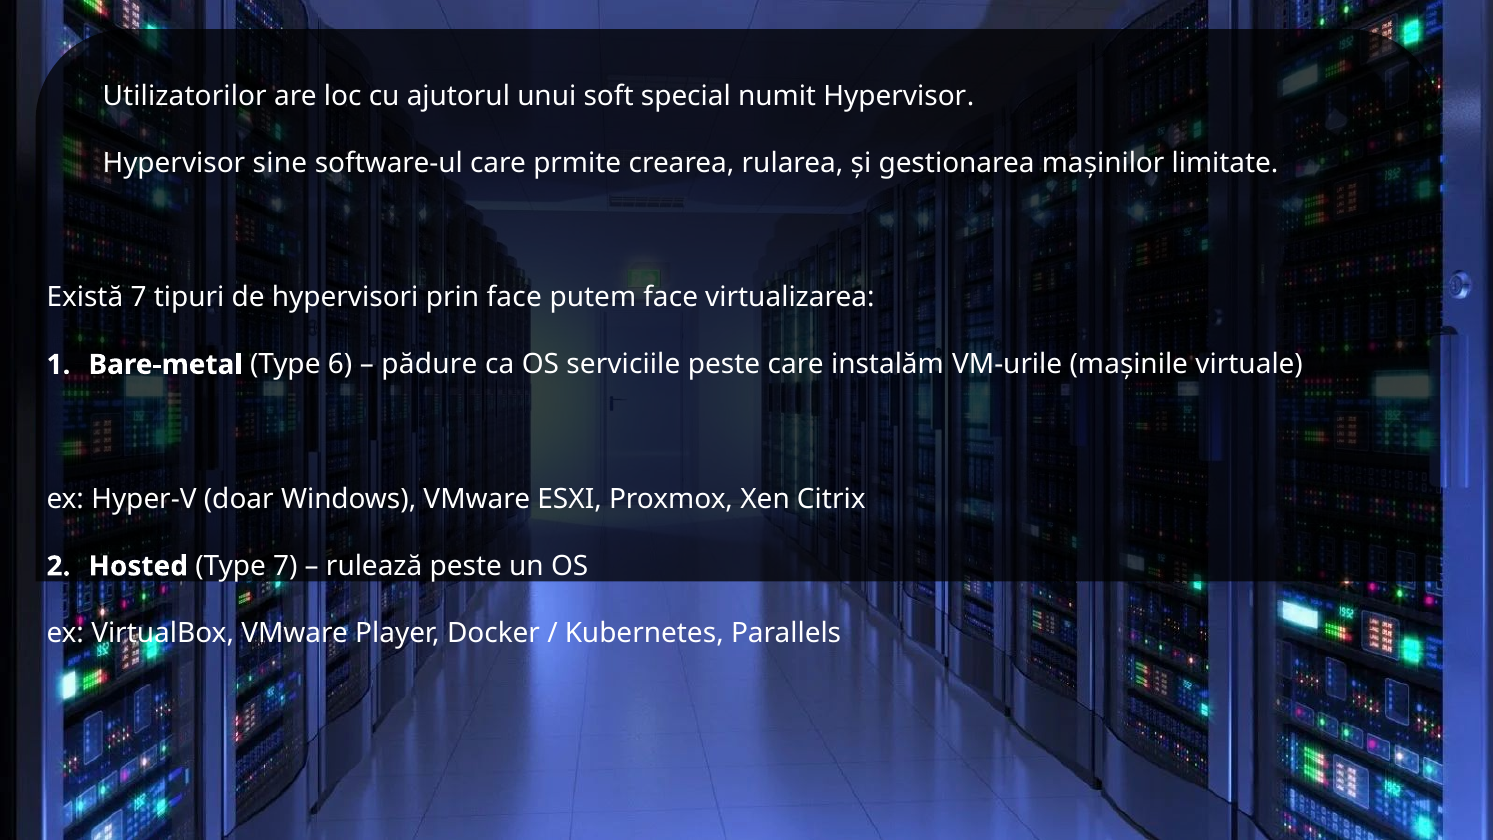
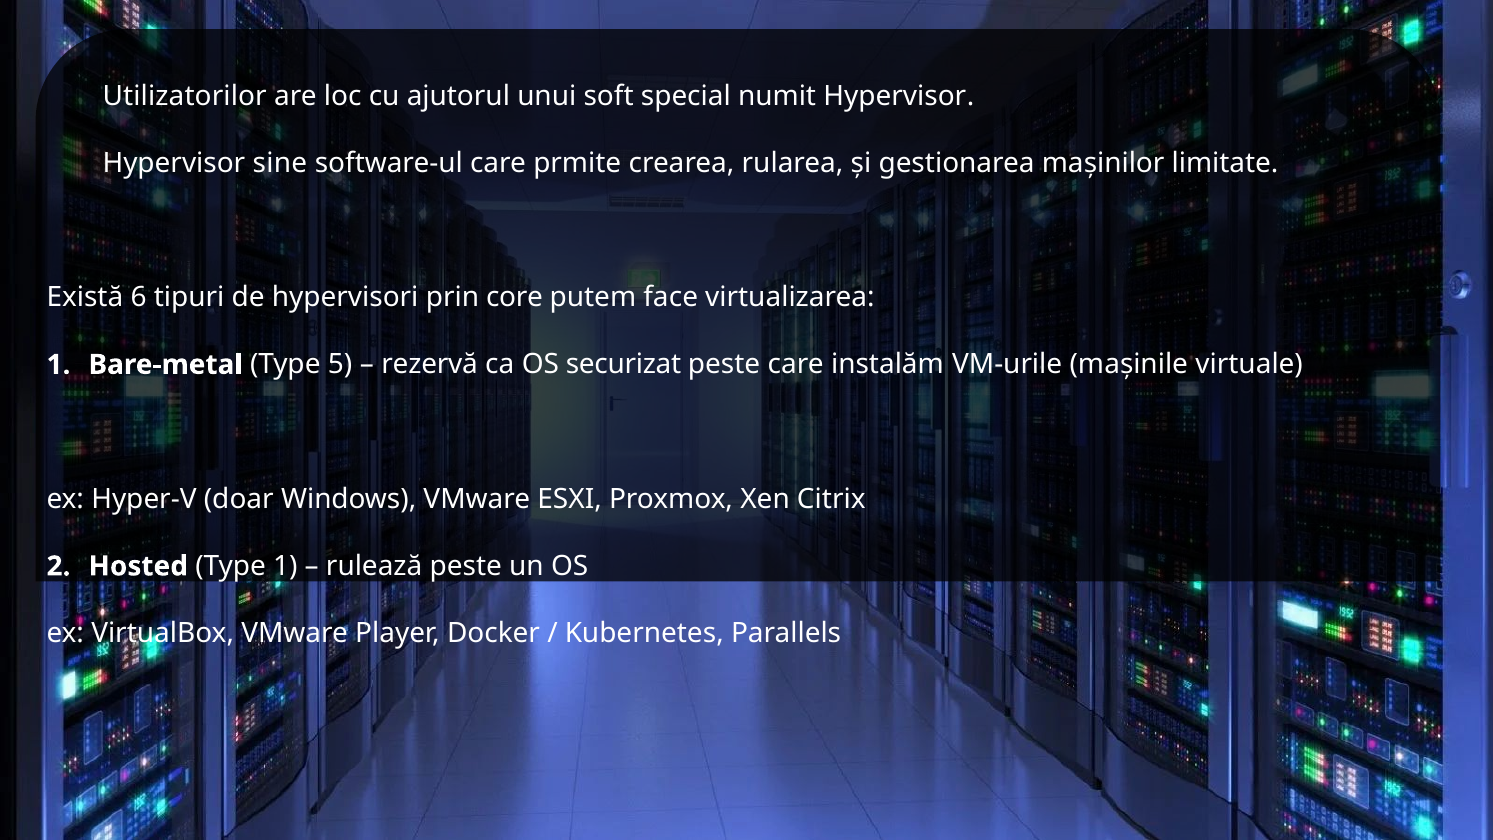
Există 7: 7 -> 6
prin face: face -> core
6: 6 -> 5
pădure: pădure -> rezervă
serviciile: serviciile -> securizat
Type 7: 7 -> 1
